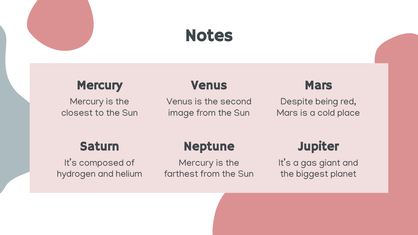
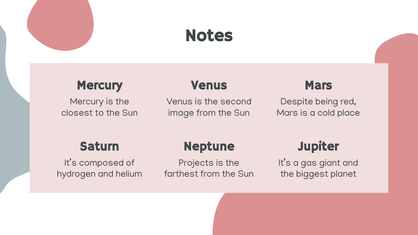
Mercury at (196, 163): Mercury -> Projects
